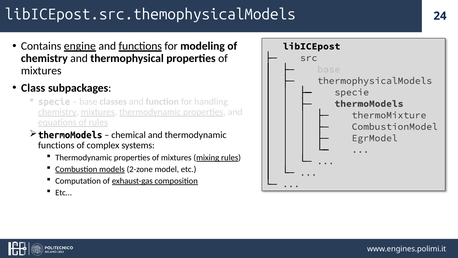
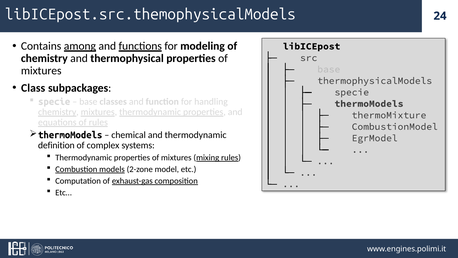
engine: engine -> among
functions at (56, 145): functions -> definition
